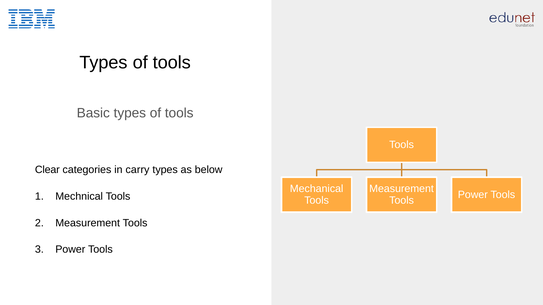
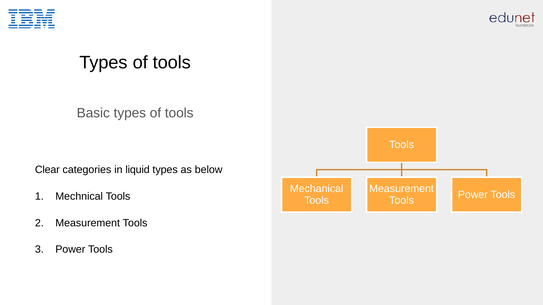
carry: carry -> liquid
